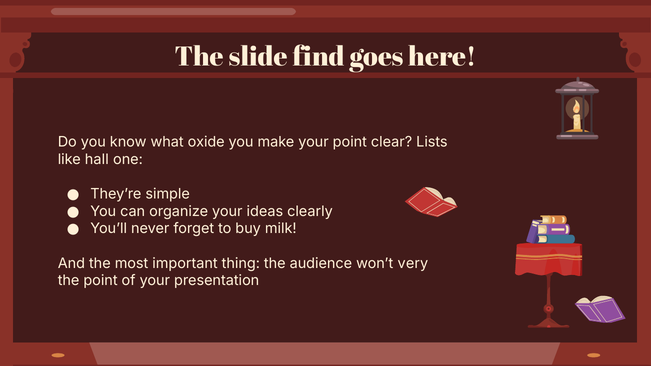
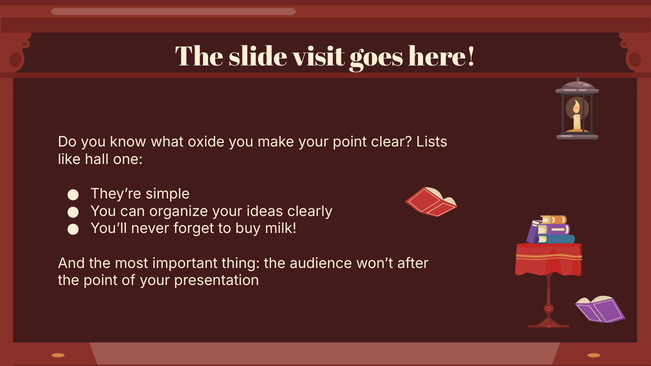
find: find -> visit
very: very -> after
